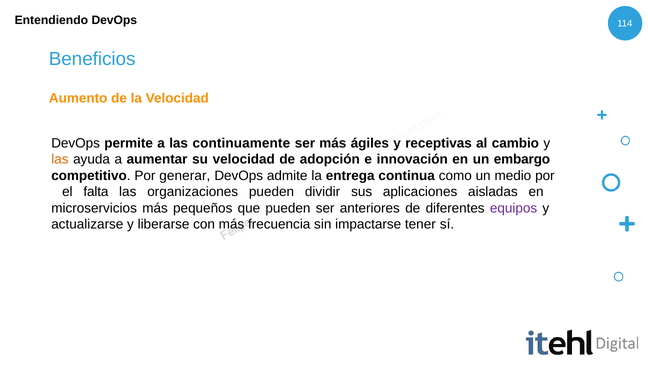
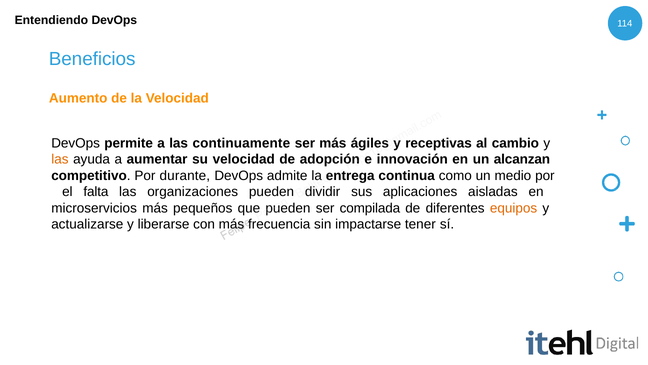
embargo: embargo -> alcanzan
generar: generar -> durante
anteriores: anteriores -> compilada
equipos colour: purple -> orange
